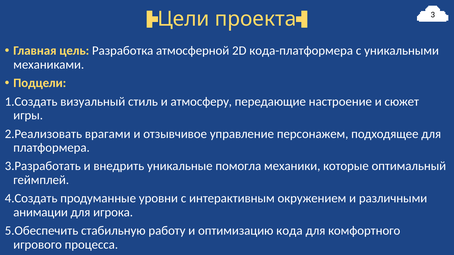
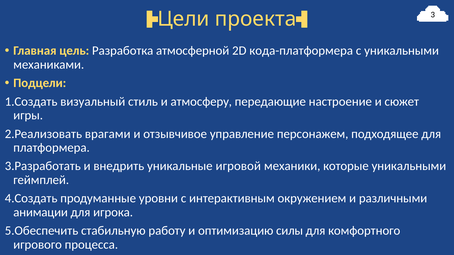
помогла: помогла -> игровой
которые оптимальный: оптимальный -> уникальными
кода: кода -> силы
